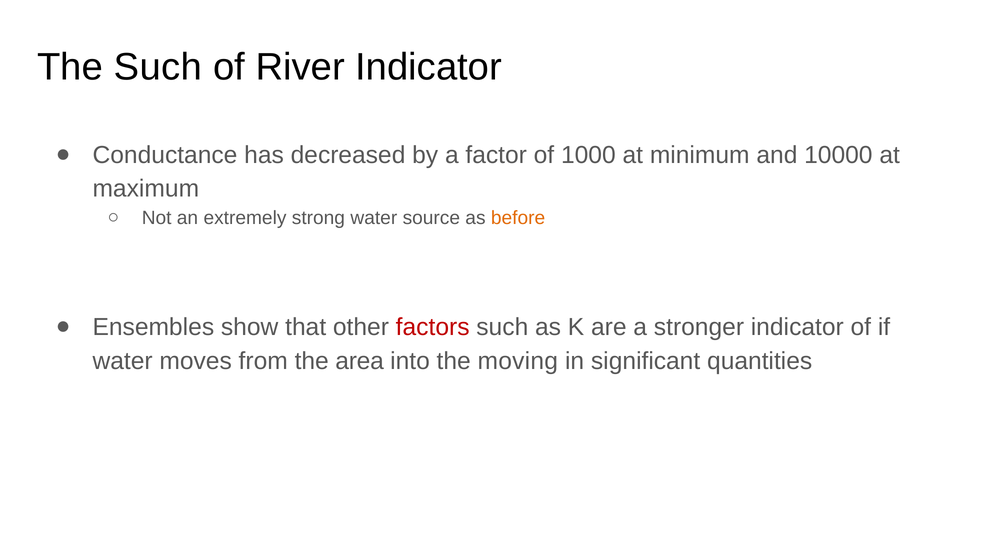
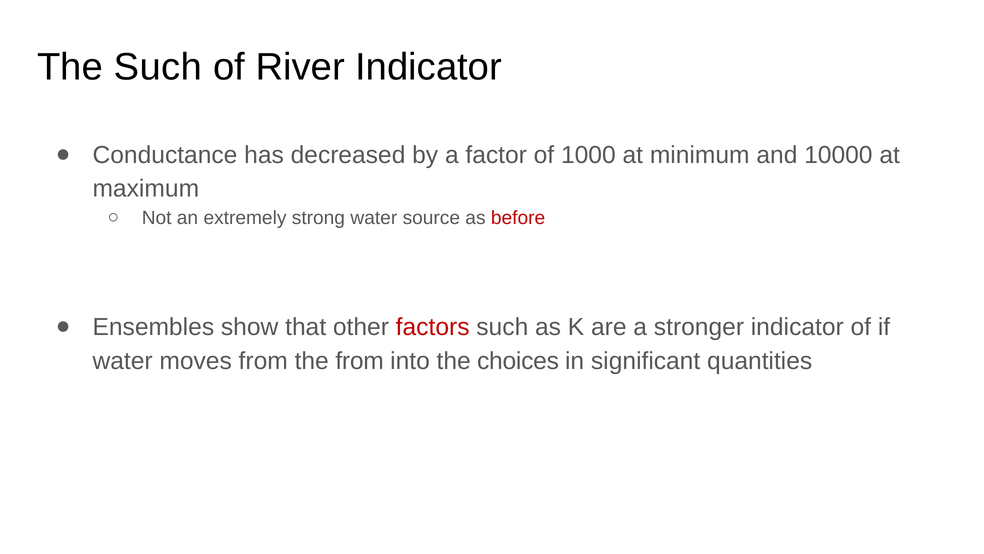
before colour: orange -> red
the area: area -> from
moving: moving -> choices
